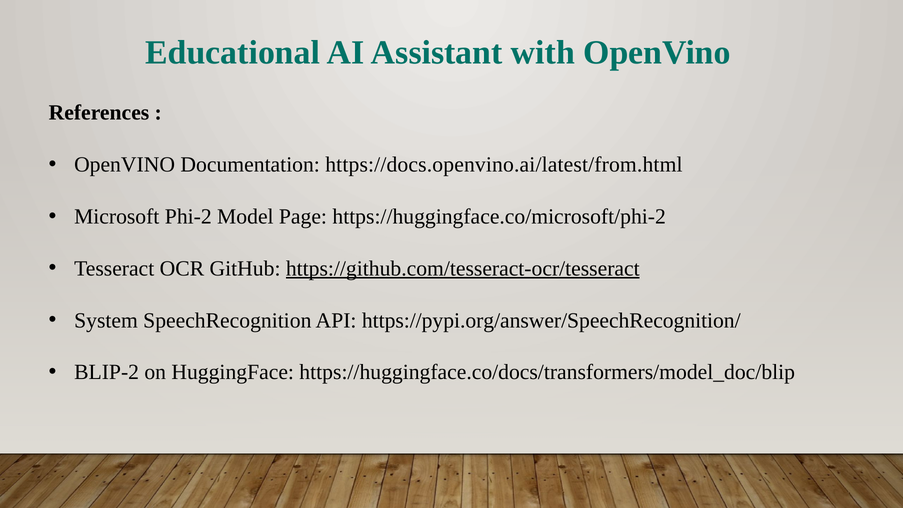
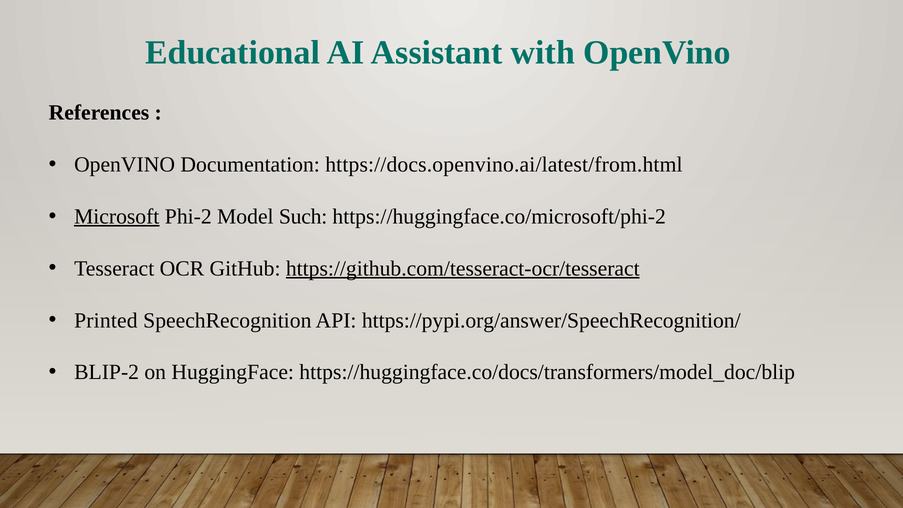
Microsoft underline: none -> present
Page: Page -> Such
System: System -> Printed
